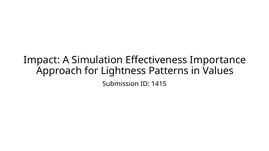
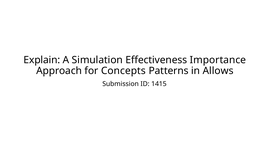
Impact: Impact -> Explain
Lightness: Lightness -> Concepts
Values: Values -> Allows
